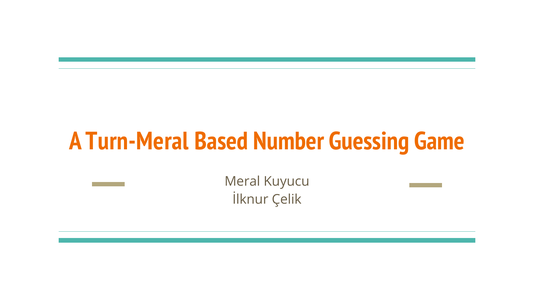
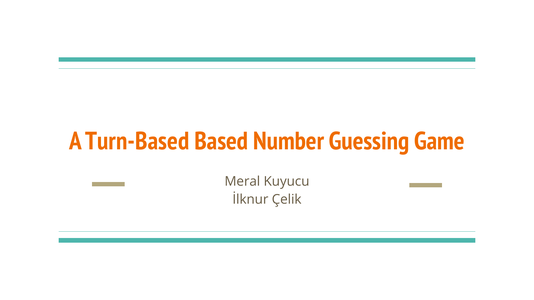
Turn-Meral: Turn-Meral -> Turn-Based
